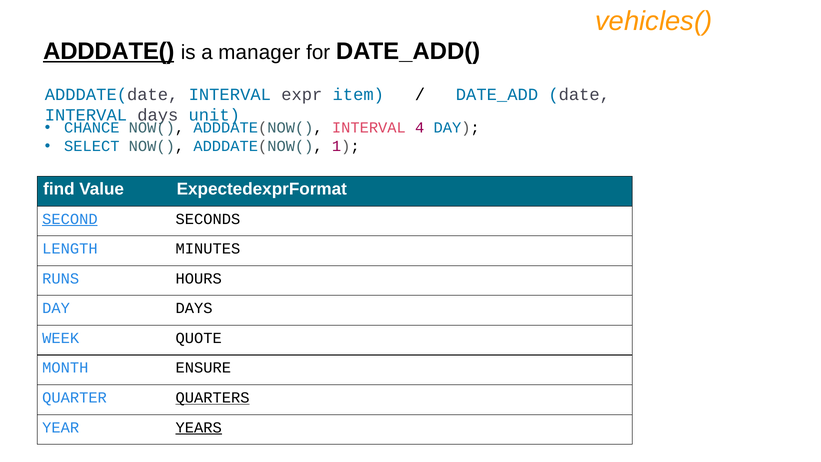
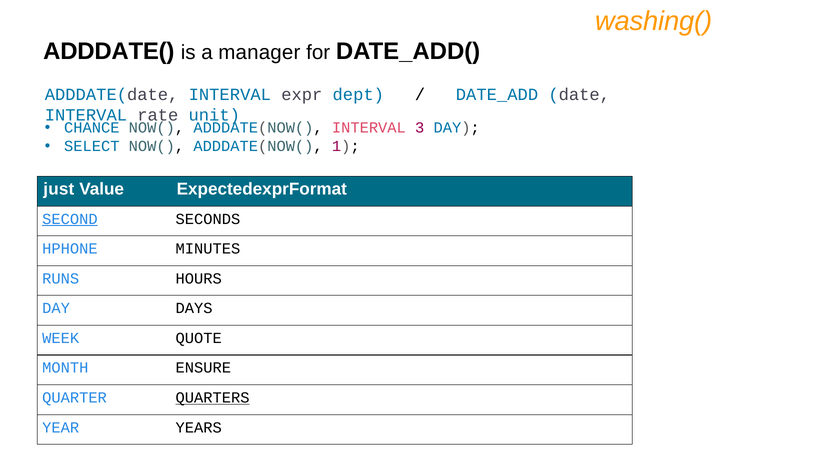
vehicles(: vehicles( -> washing(
ADDDATE( underline: present -> none
item: item -> dept
days at (158, 115): days -> rate
4: 4 -> 3
find: find -> just
LENGTH: LENGTH -> HPHONE
YEARS underline: present -> none
